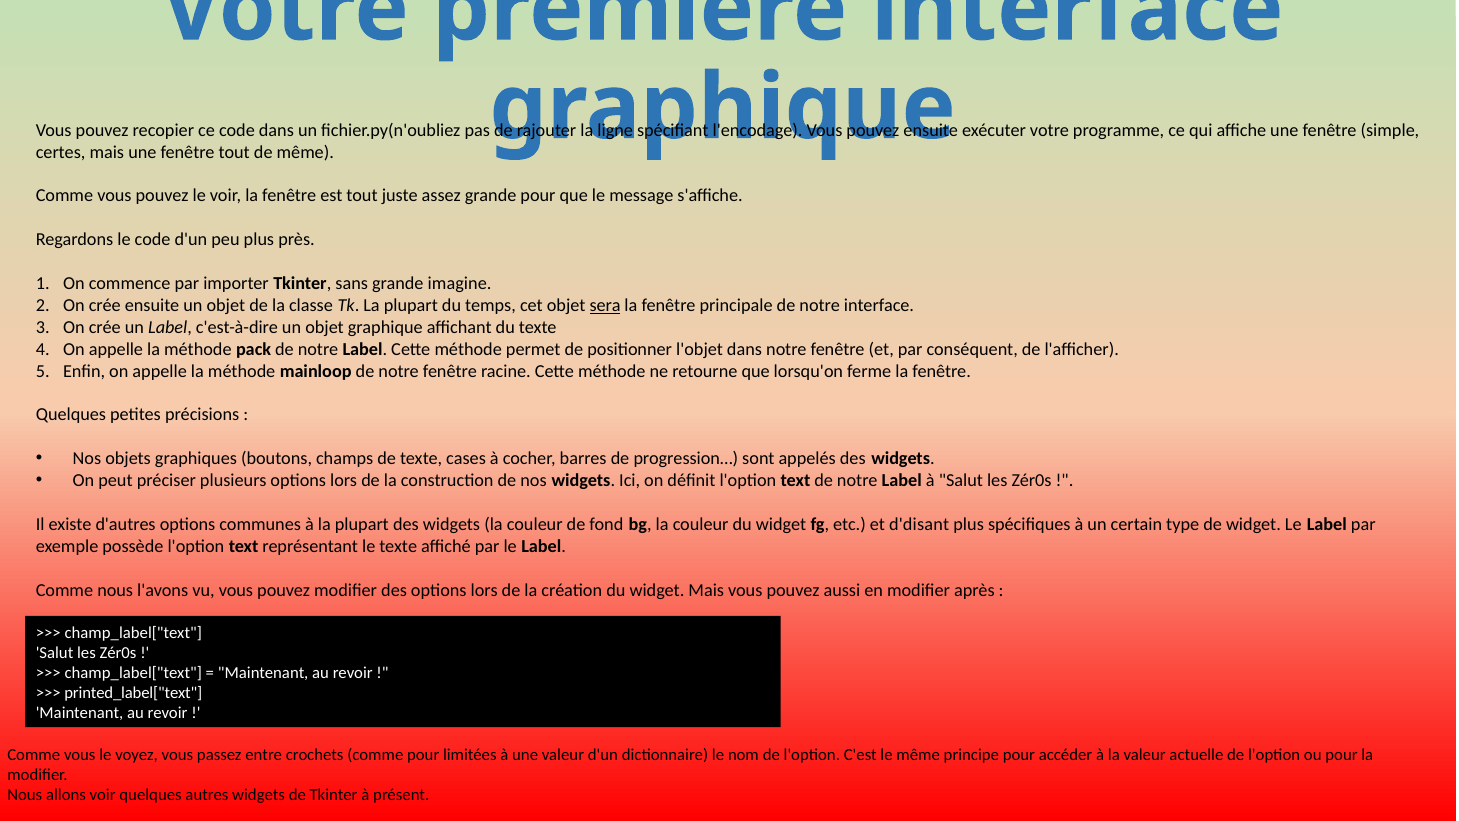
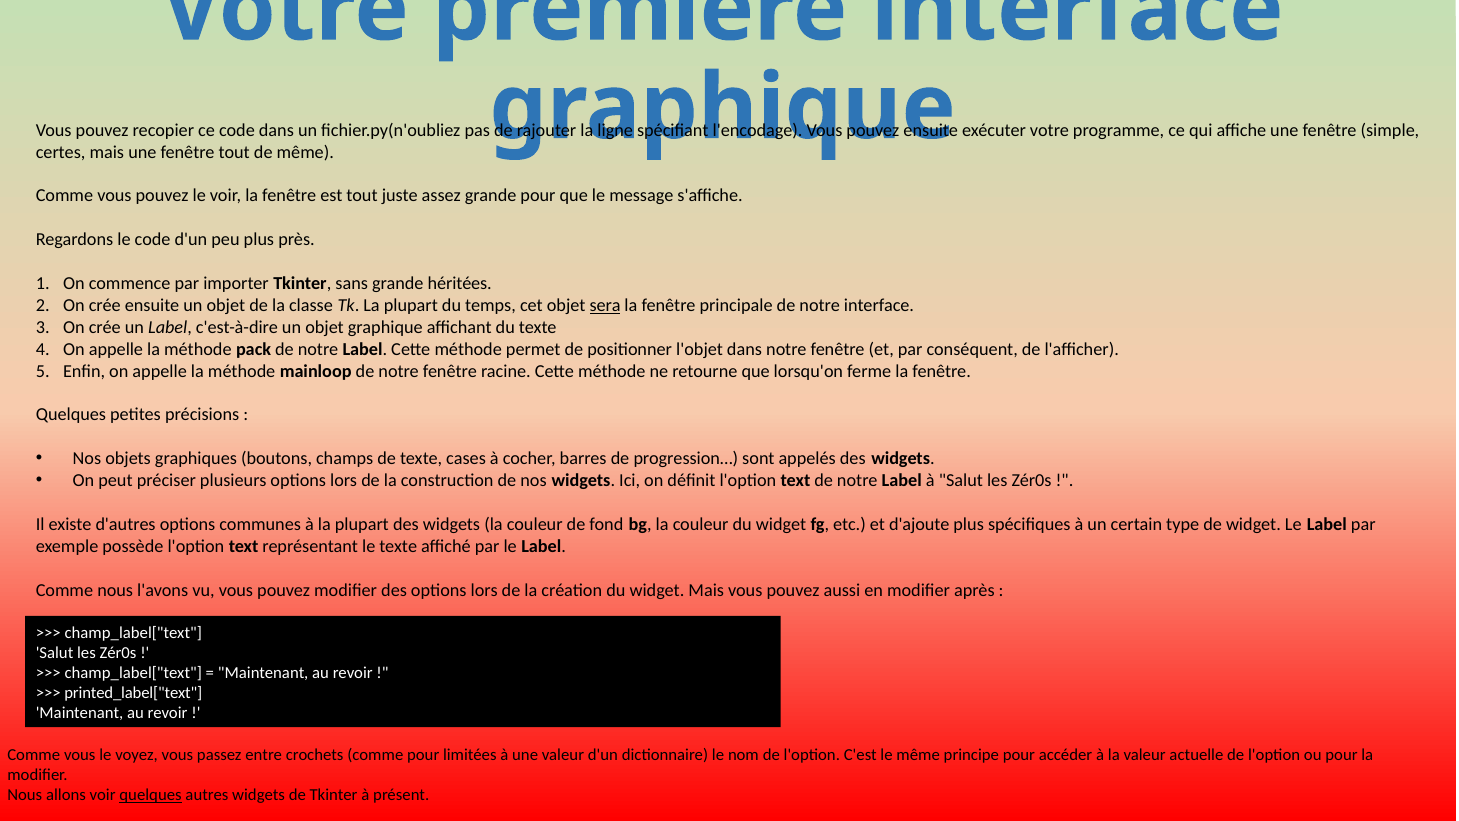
imagine: imagine -> héritées
d'disant: d'disant -> d'ajoute
quelques at (151, 795) underline: none -> present
